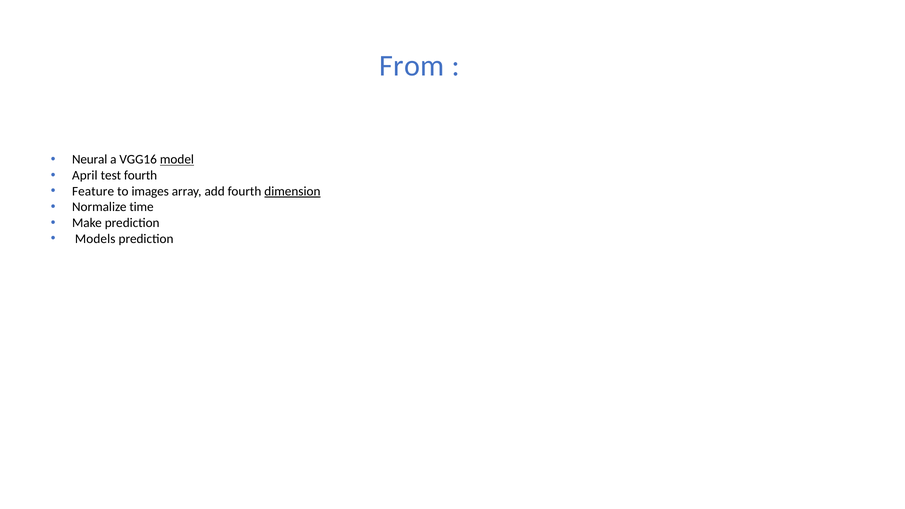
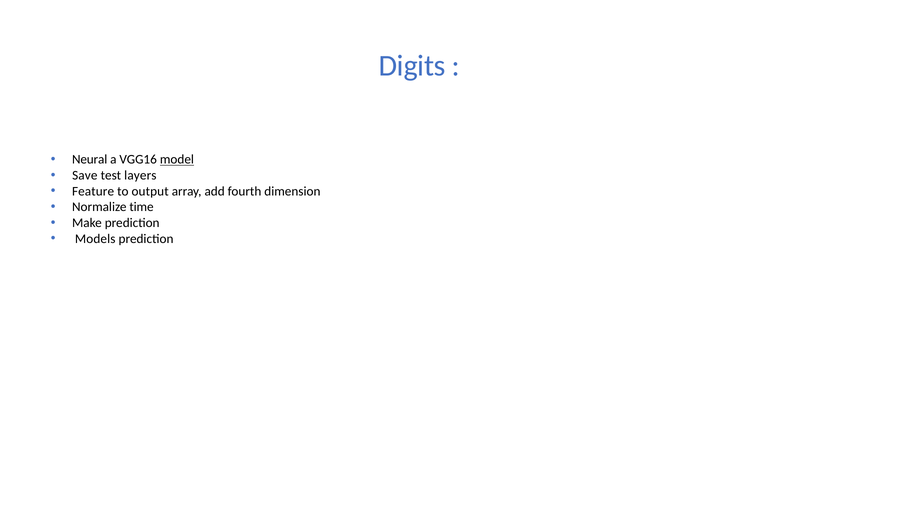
From: From -> Digits
April: April -> Save
test fourth: fourth -> layers
images: images -> output
dimension underline: present -> none
